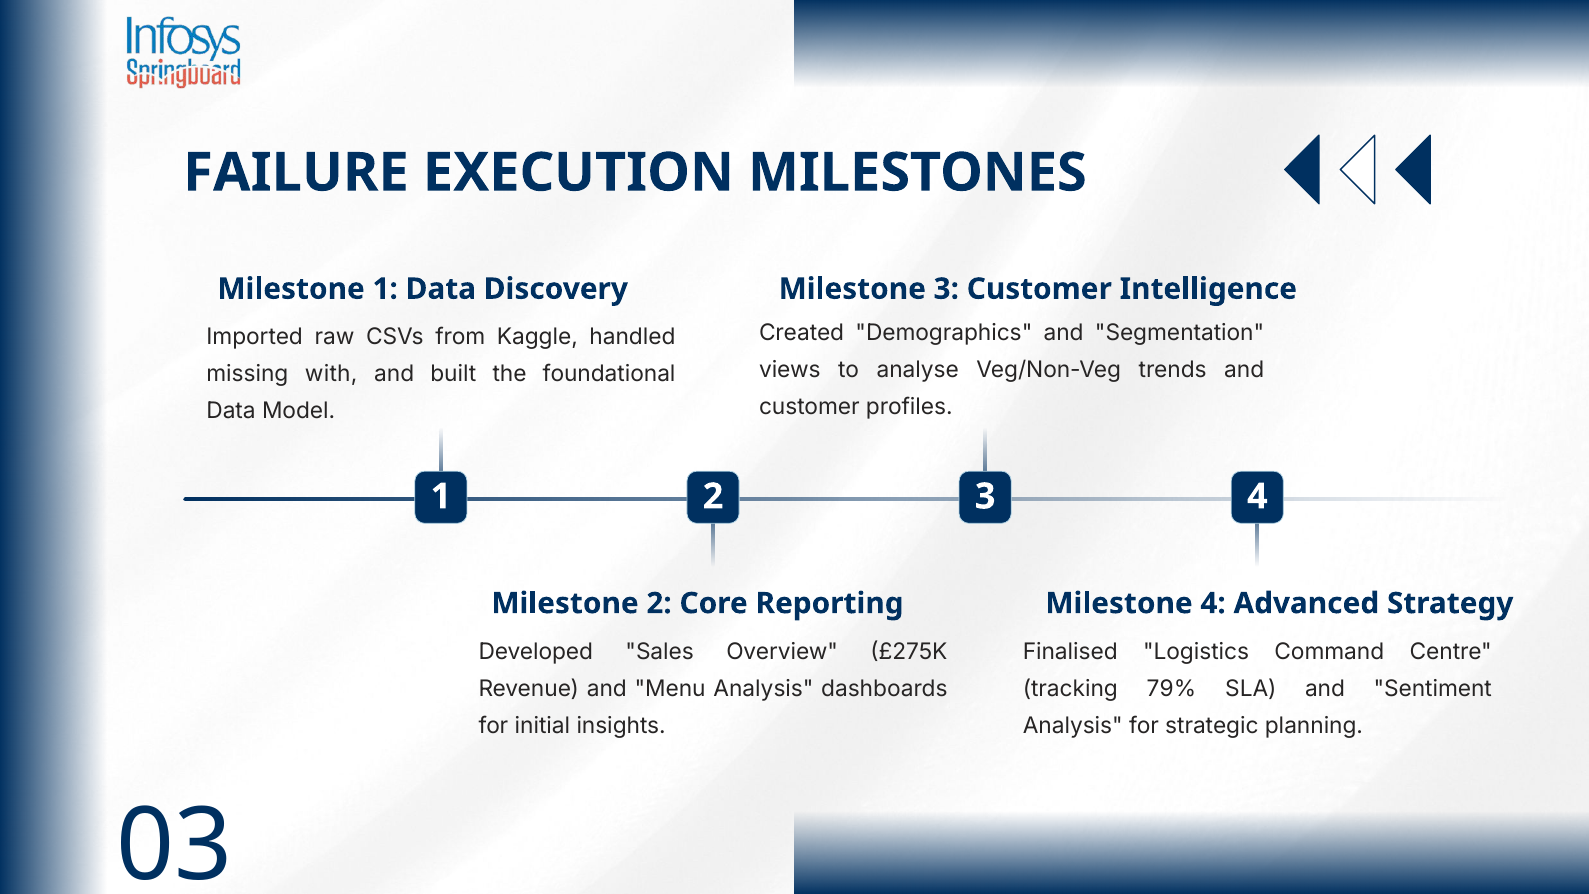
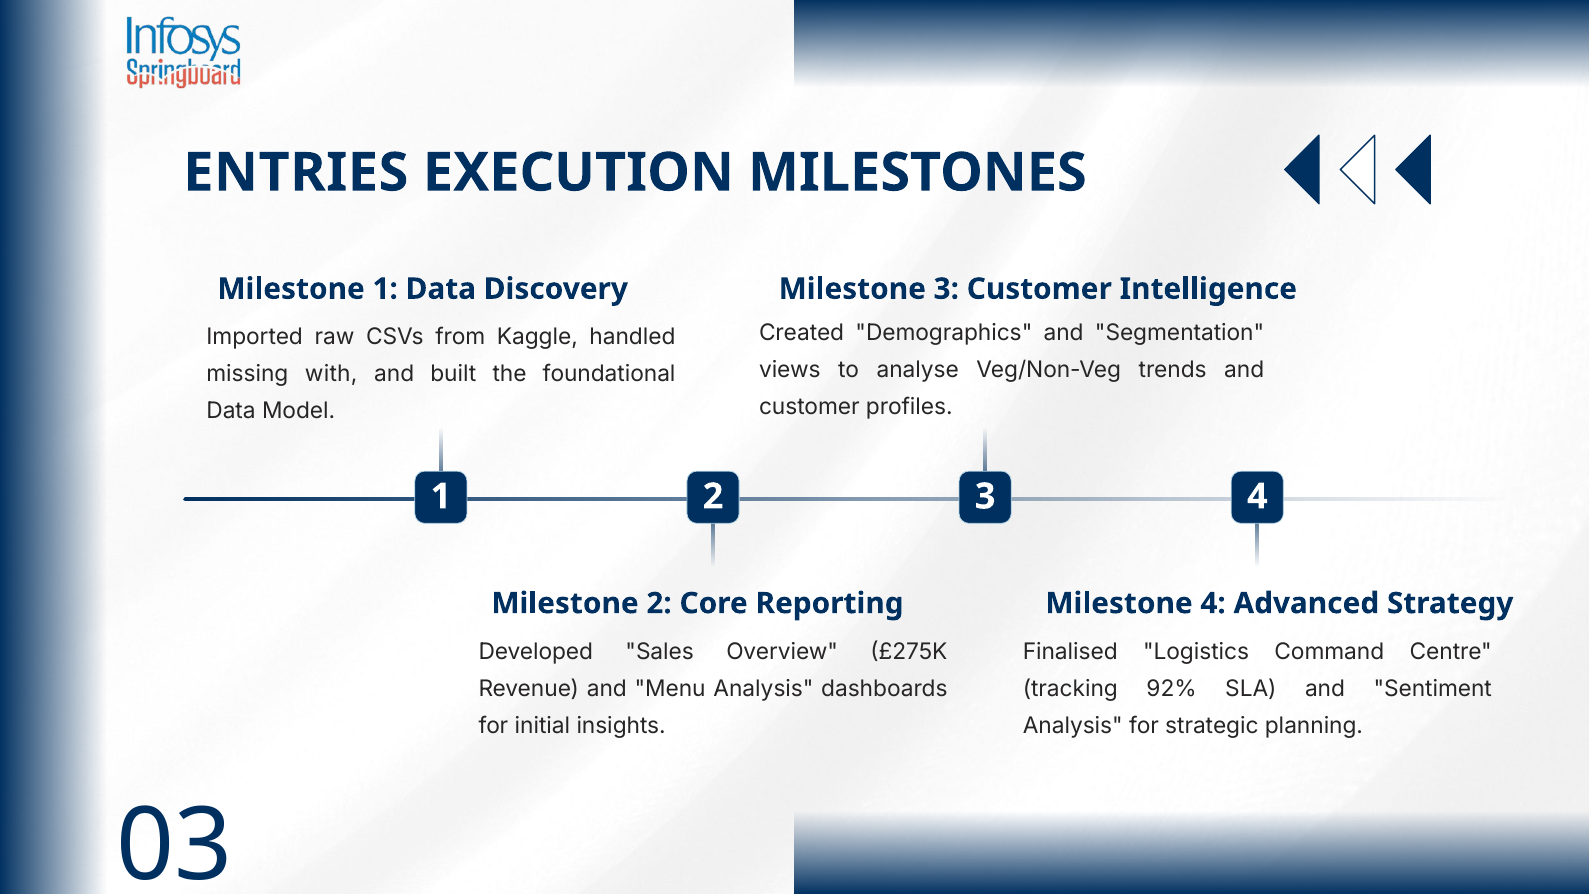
FAILURE: FAILURE -> ENTRIES
79%: 79% -> 92%
